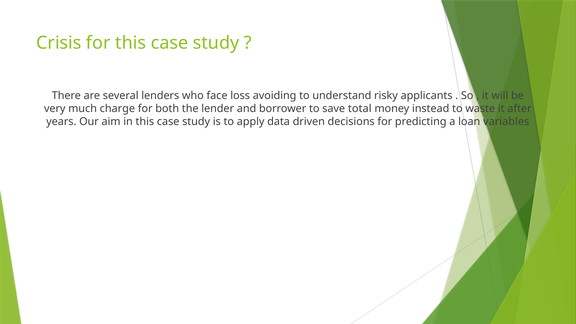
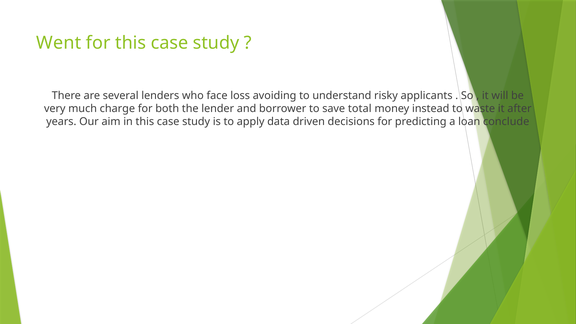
Crisis: Crisis -> Went
variables: variables -> conclude
